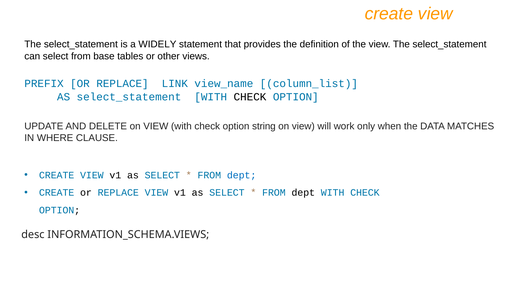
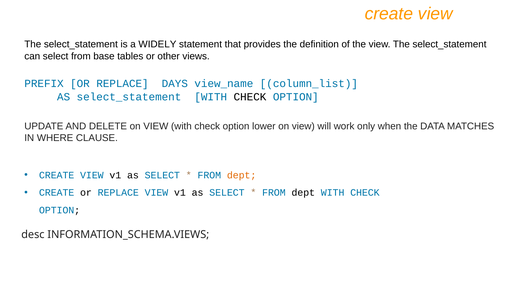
LINK: LINK -> DAYS
string: string -> lower
dept at (242, 175) colour: blue -> orange
